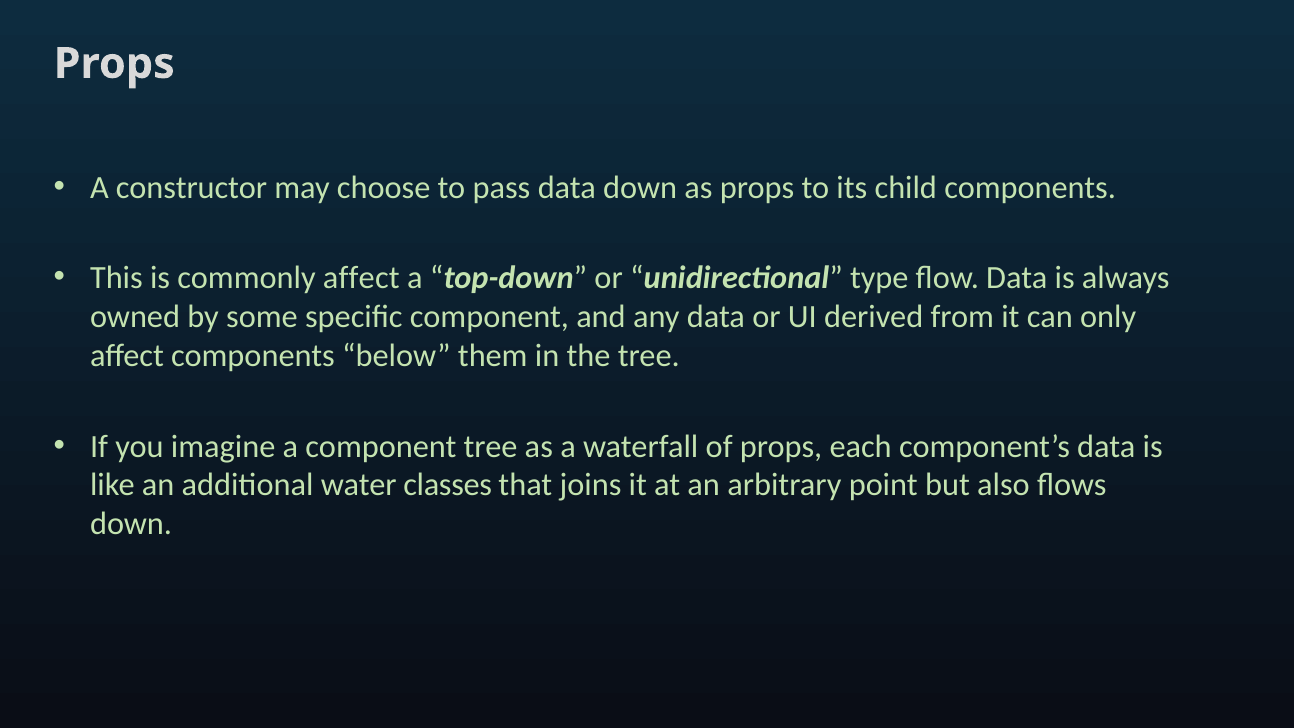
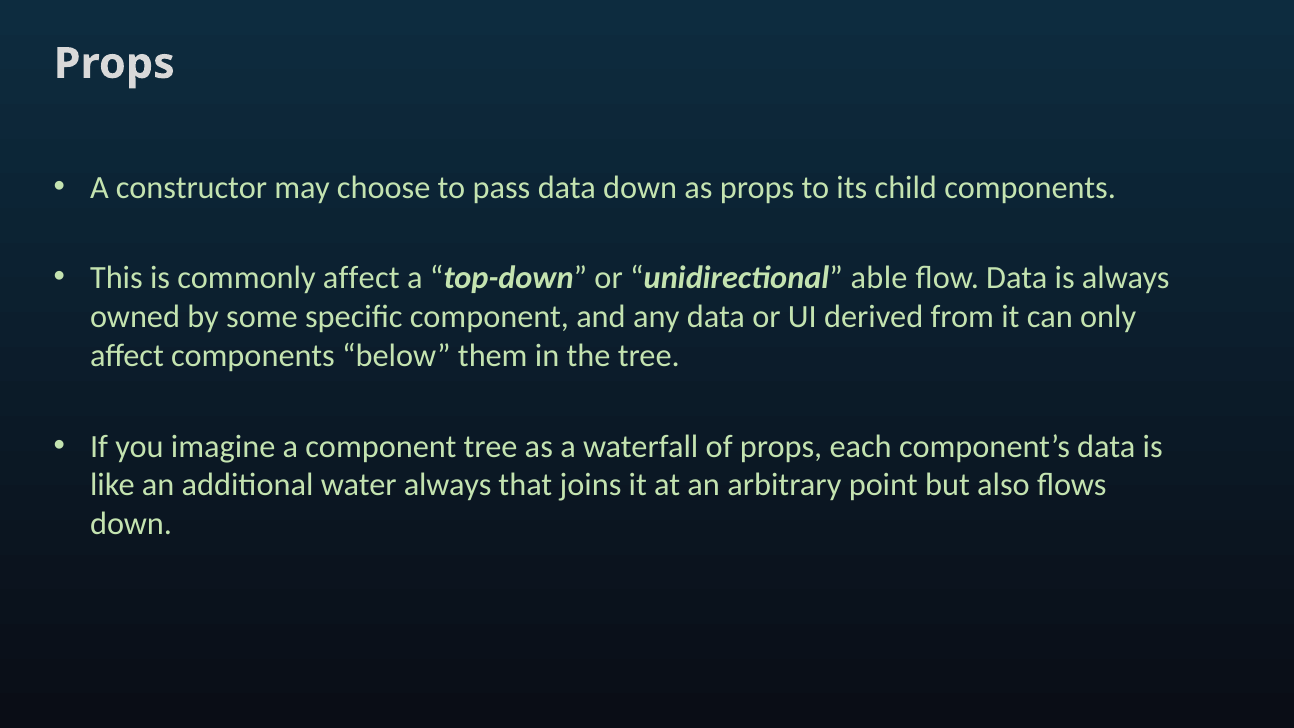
type: type -> able
water classes: classes -> always
